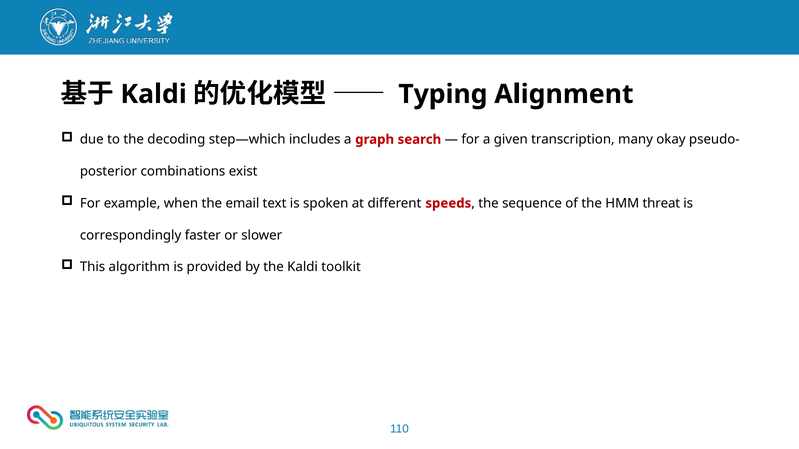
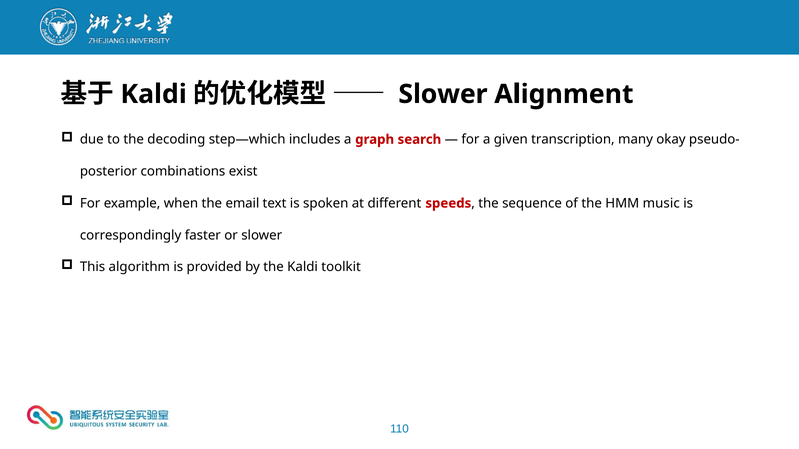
Typing at (443, 94): Typing -> Slower
threat: threat -> music
